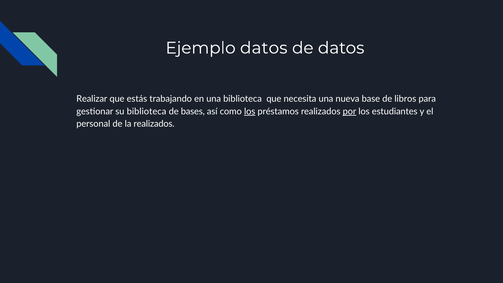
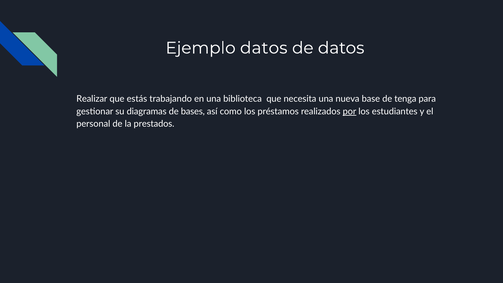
libros: libros -> tenga
su biblioteca: biblioteca -> diagramas
los at (250, 111) underline: present -> none
la realizados: realizados -> prestados
